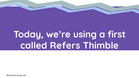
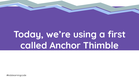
Refers: Refers -> Anchor
